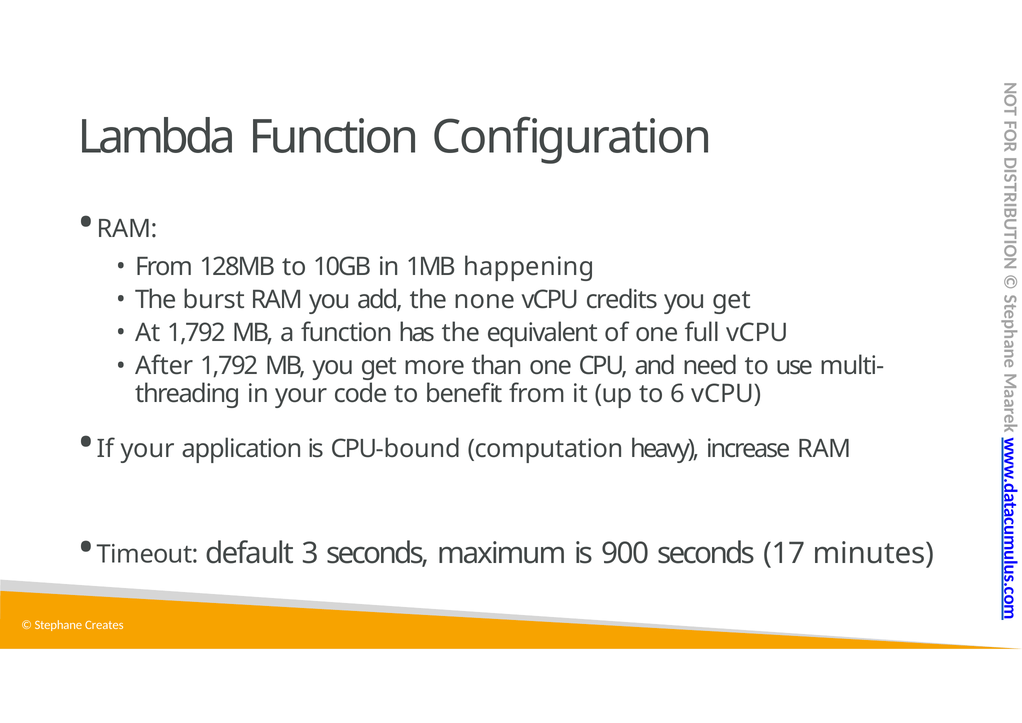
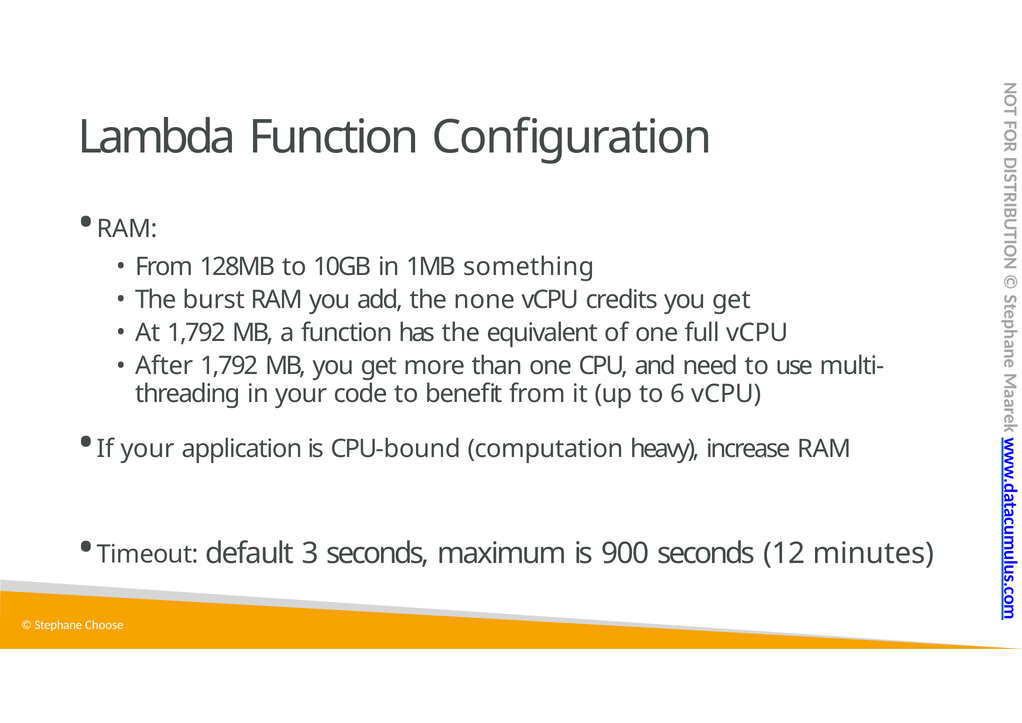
happening: happening -> something
17: 17 -> 12
Creates: Creates -> Choose
